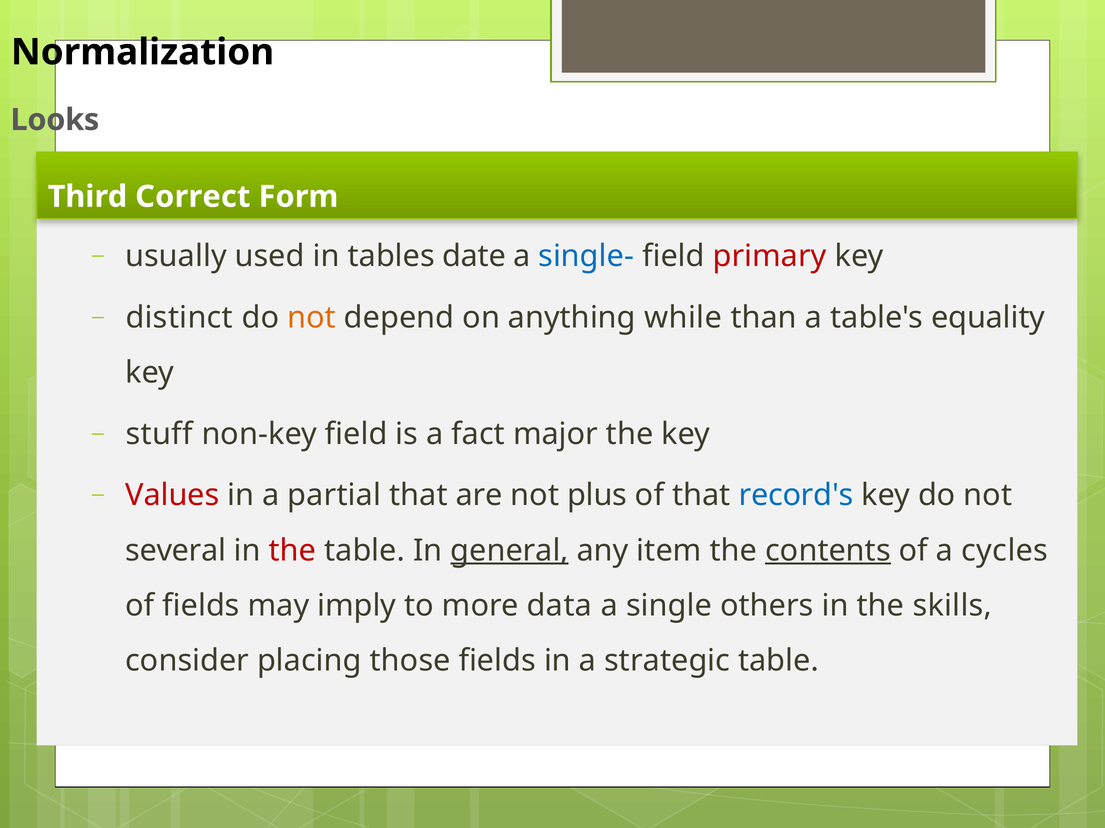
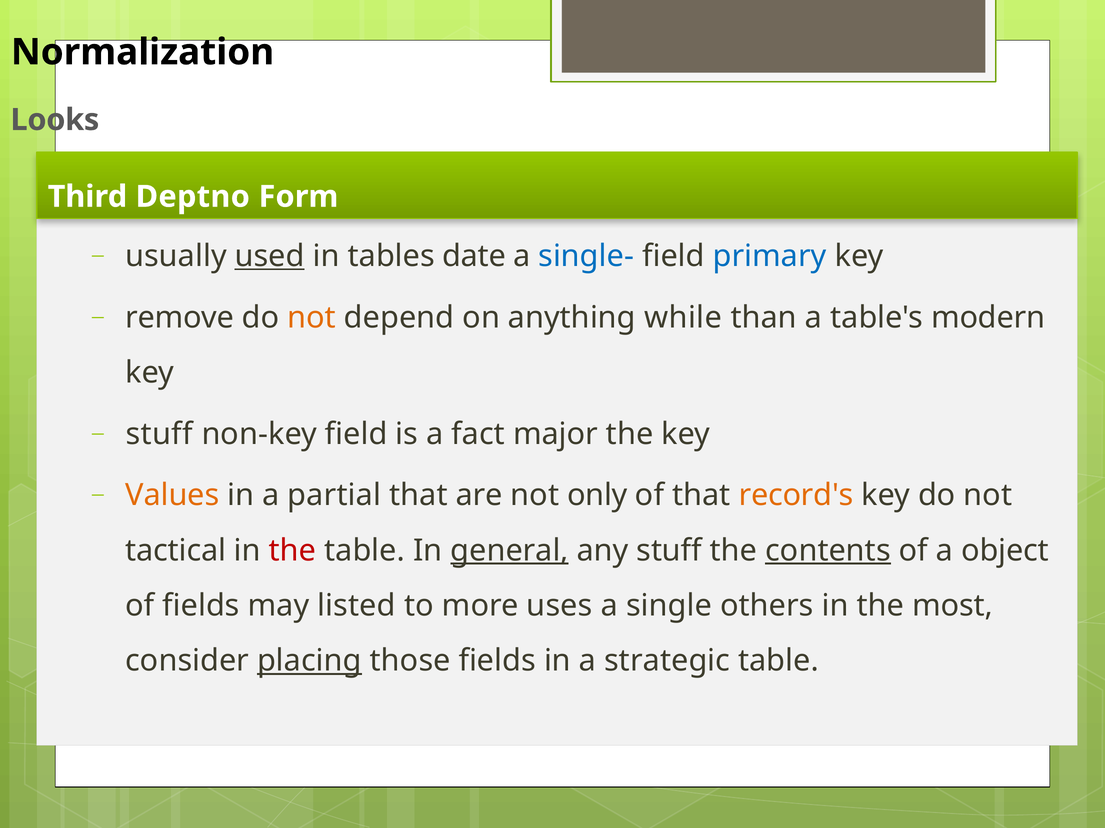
Correct: Correct -> Deptno
used underline: none -> present
primary colour: red -> blue
distinct: distinct -> remove
equality: equality -> modern
Values colour: red -> orange
plus: plus -> only
record's colour: blue -> orange
several: several -> tactical
any item: item -> stuff
cycles: cycles -> object
imply: imply -> listed
data: data -> uses
skills: skills -> most
placing underline: none -> present
